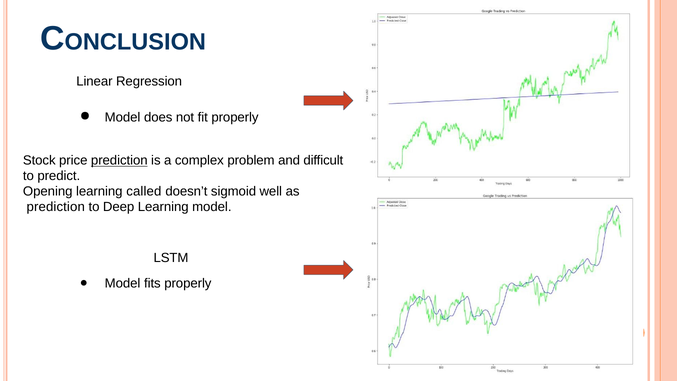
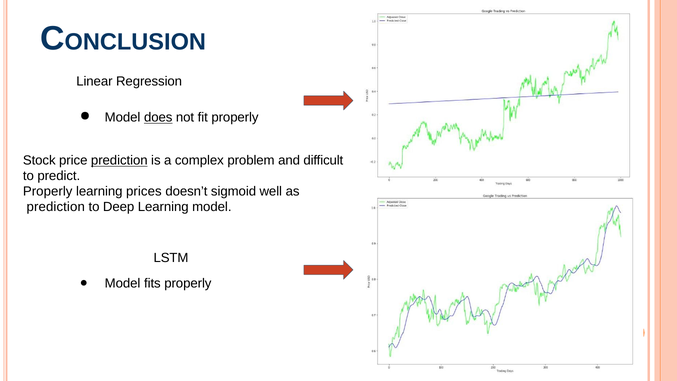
does underline: none -> present
Opening at (48, 191): Opening -> Properly
called: called -> prices
